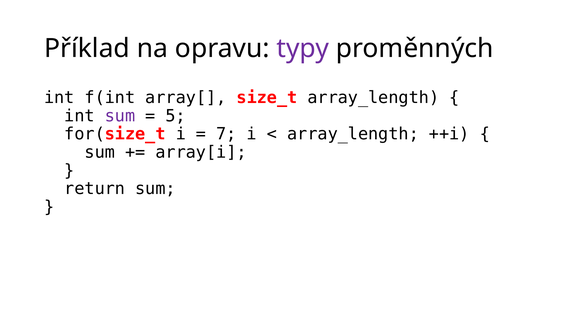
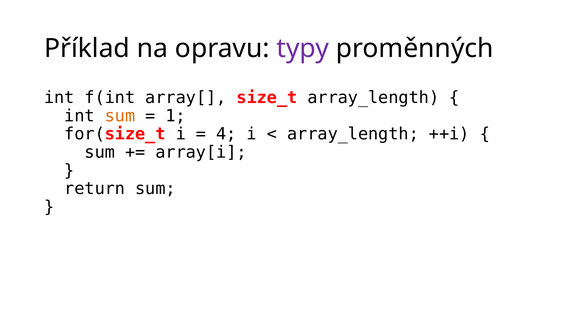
sum at (120, 116) colour: purple -> orange
5: 5 -> 1
7: 7 -> 4
